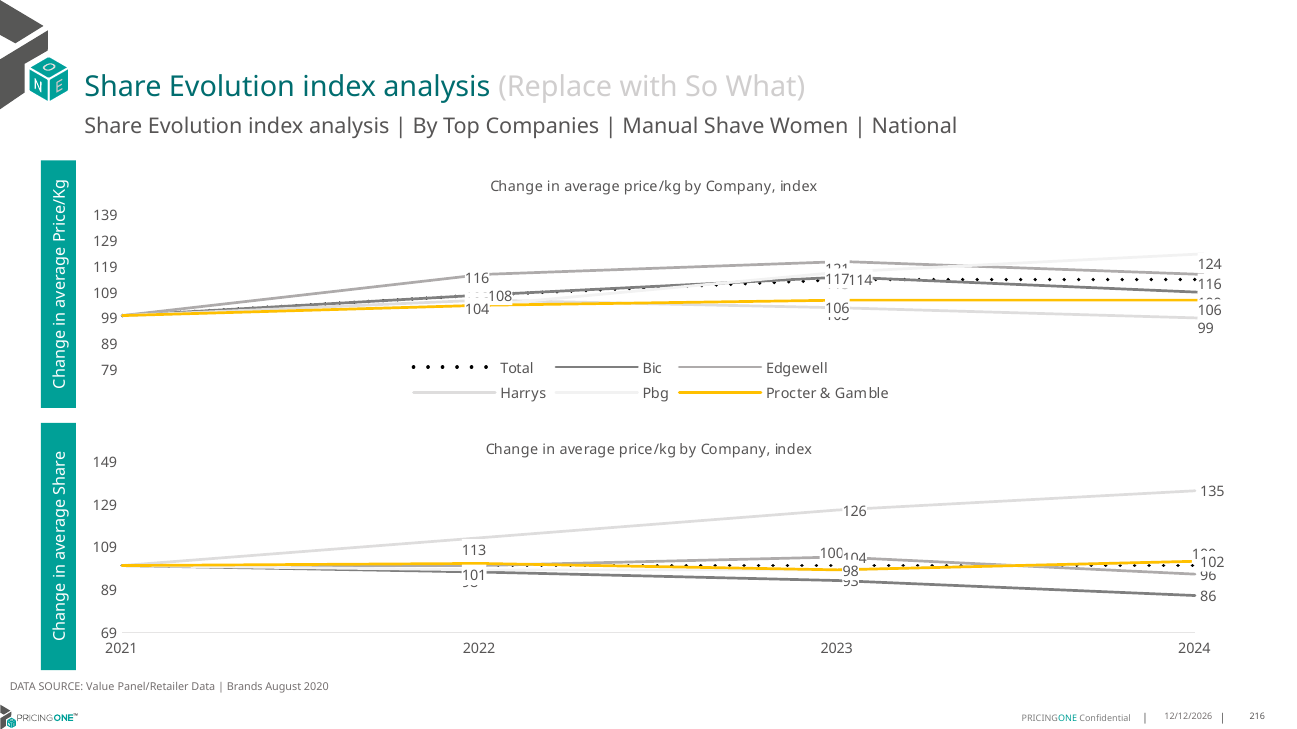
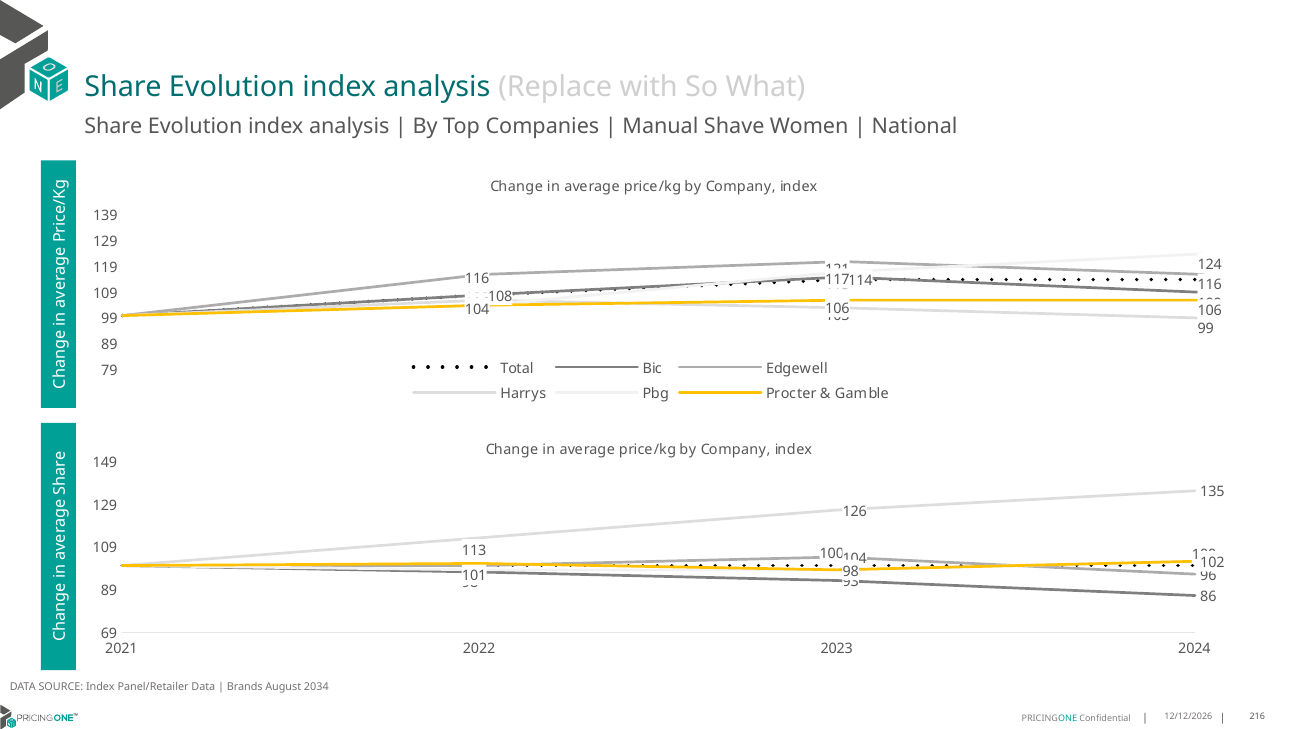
SOURCE Value: Value -> Index
2020: 2020 -> 2034
